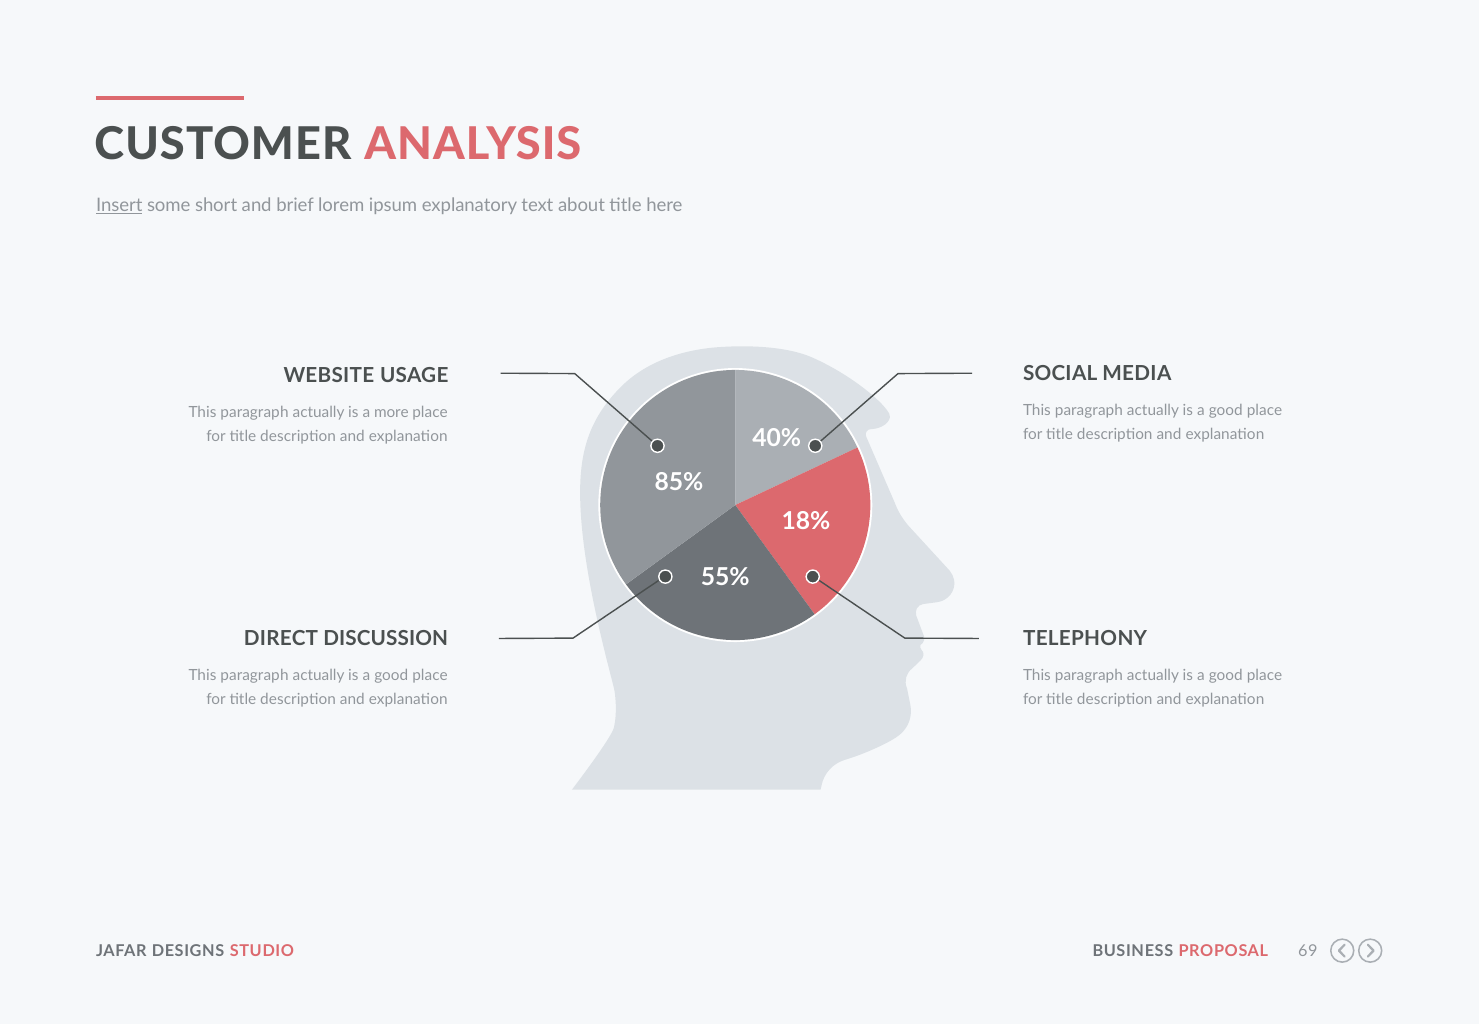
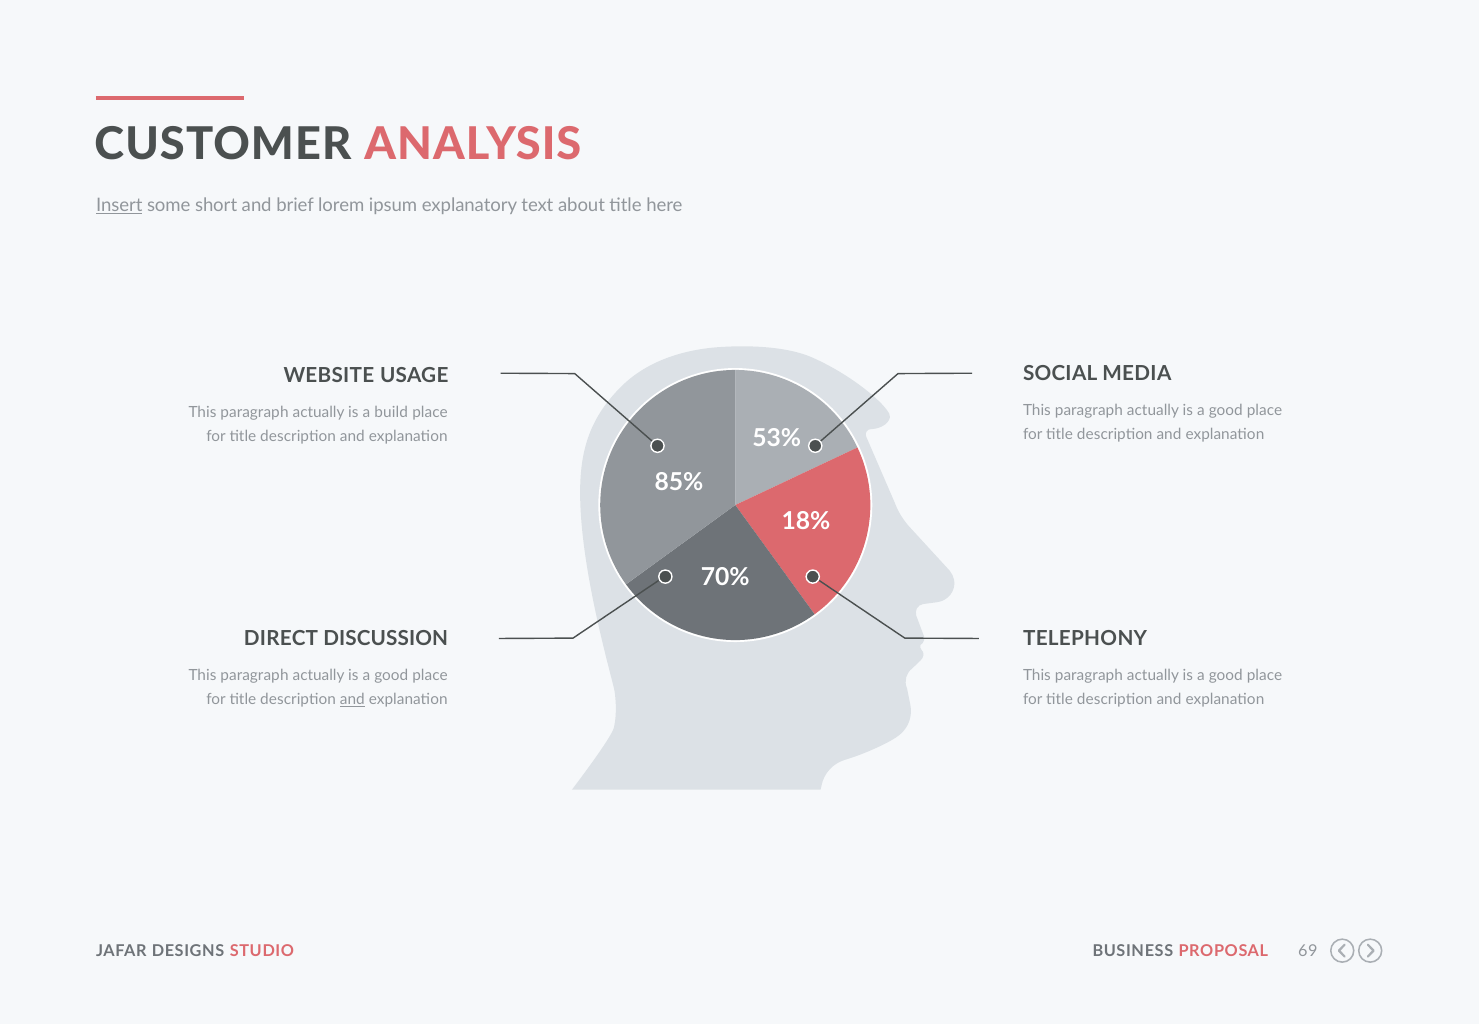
more: more -> build
40%: 40% -> 53%
55%: 55% -> 70%
and at (352, 699) underline: none -> present
